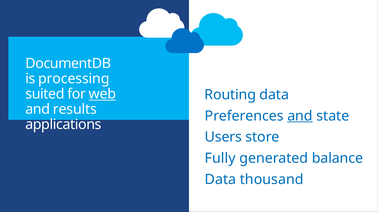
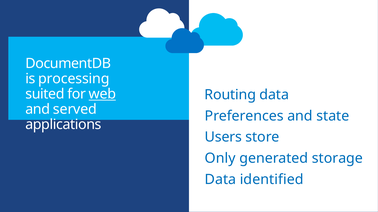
results: results -> served
and at (300, 116) underline: present -> none
Fully: Fully -> Only
balance: balance -> storage
thousand: thousand -> identified
